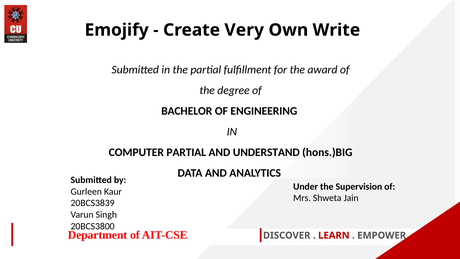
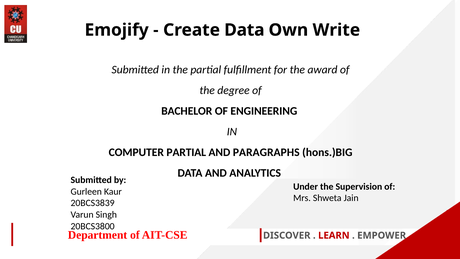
Create Very: Very -> Data
UNDERSTAND: UNDERSTAND -> PARAGRAPHS
